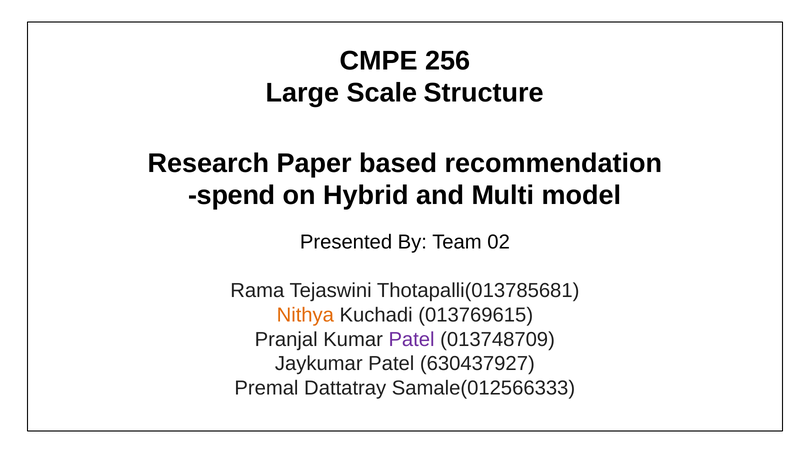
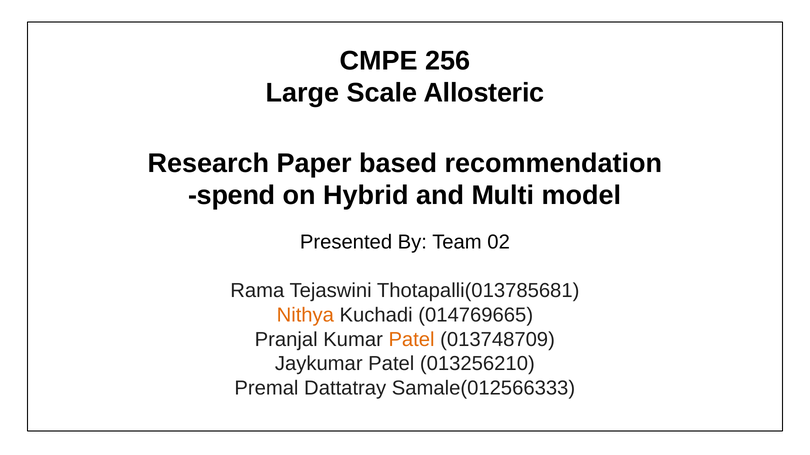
Structure: Structure -> Allosteric
013769615: 013769615 -> 014769665
Patel at (412, 340) colour: purple -> orange
630437927: 630437927 -> 013256210
